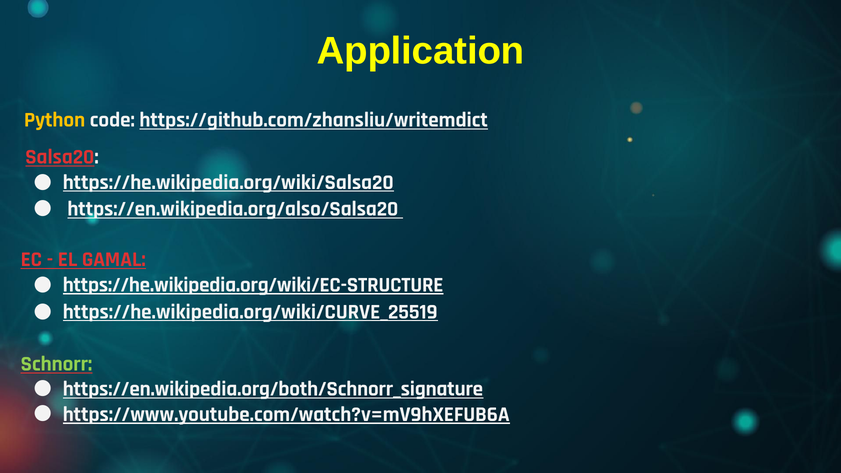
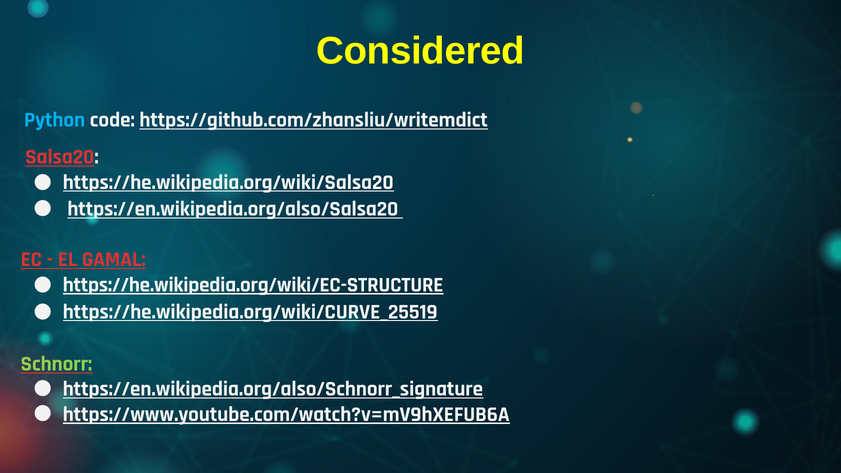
Application: Application -> Considered
Python colour: yellow -> light blue
https://en.wikipedia.org/both/Schnorr_signature: https://en.wikipedia.org/both/Schnorr_signature -> https://en.wikipedia.org/also/Schnorr_signature
